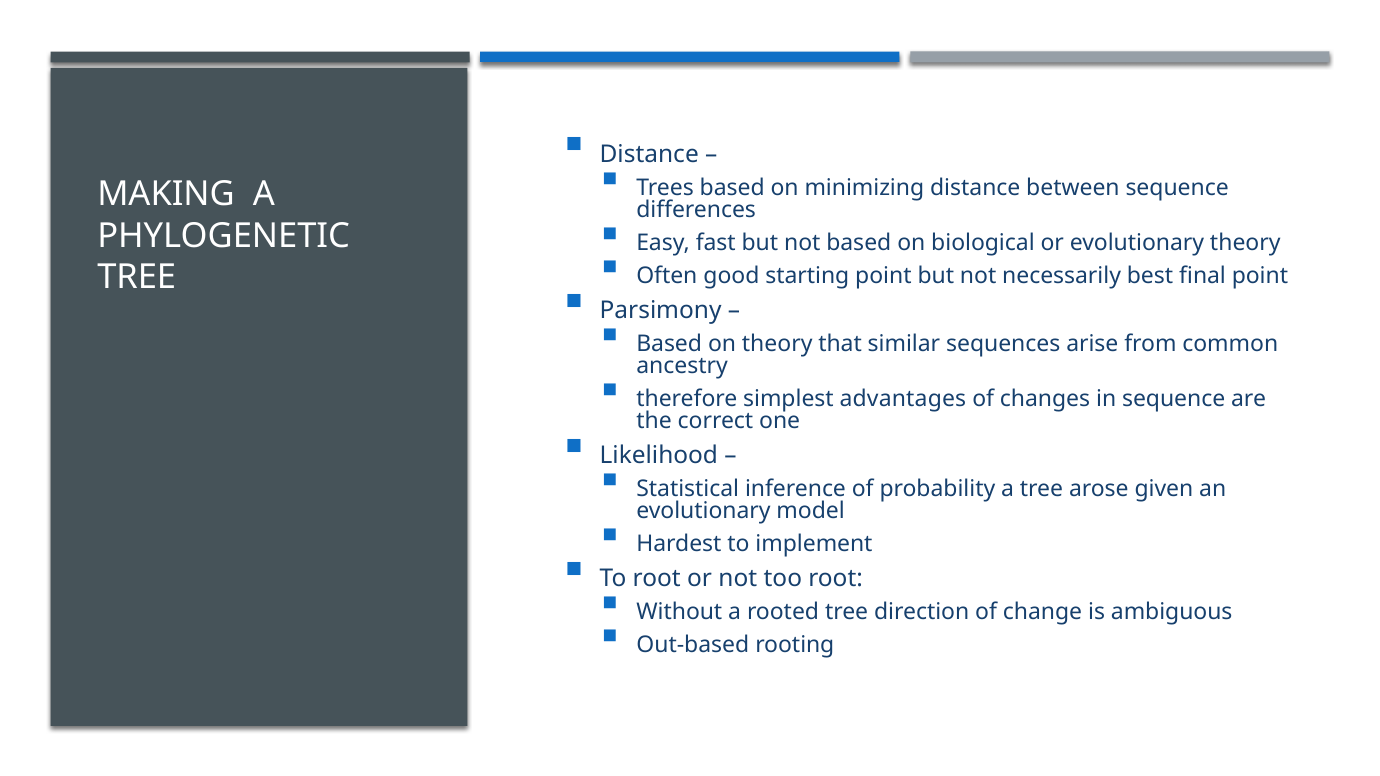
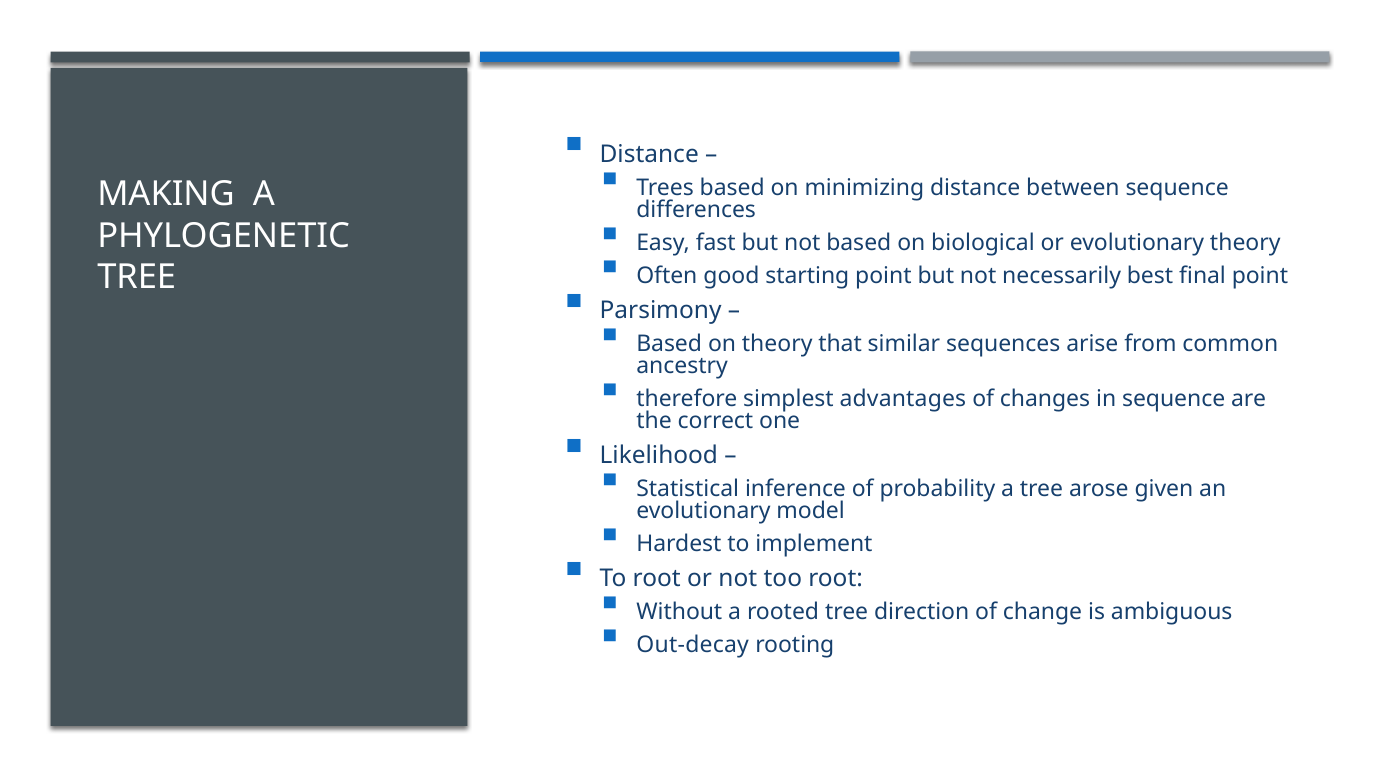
Out-based: Out-based -> Out-decay
